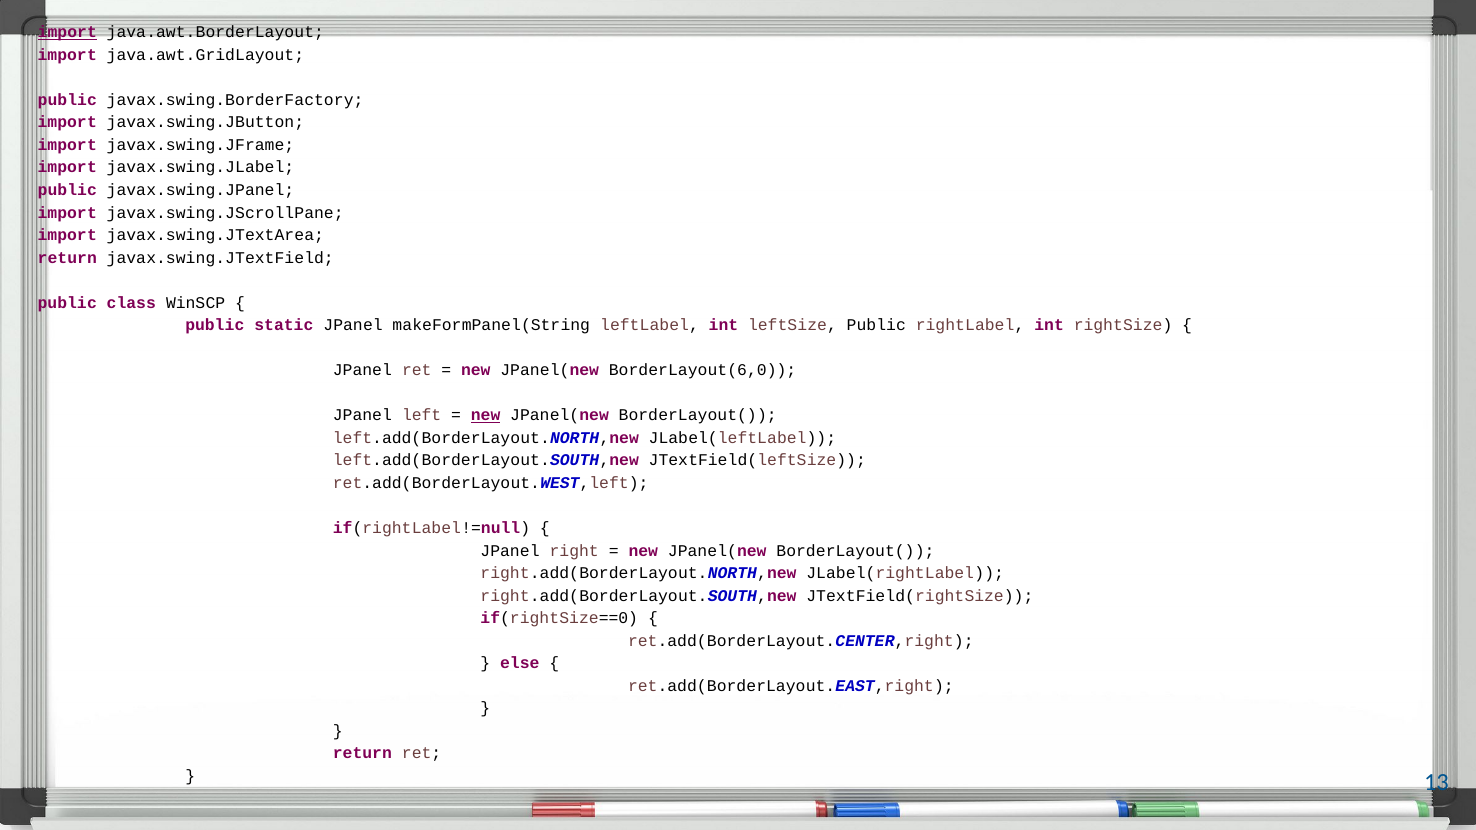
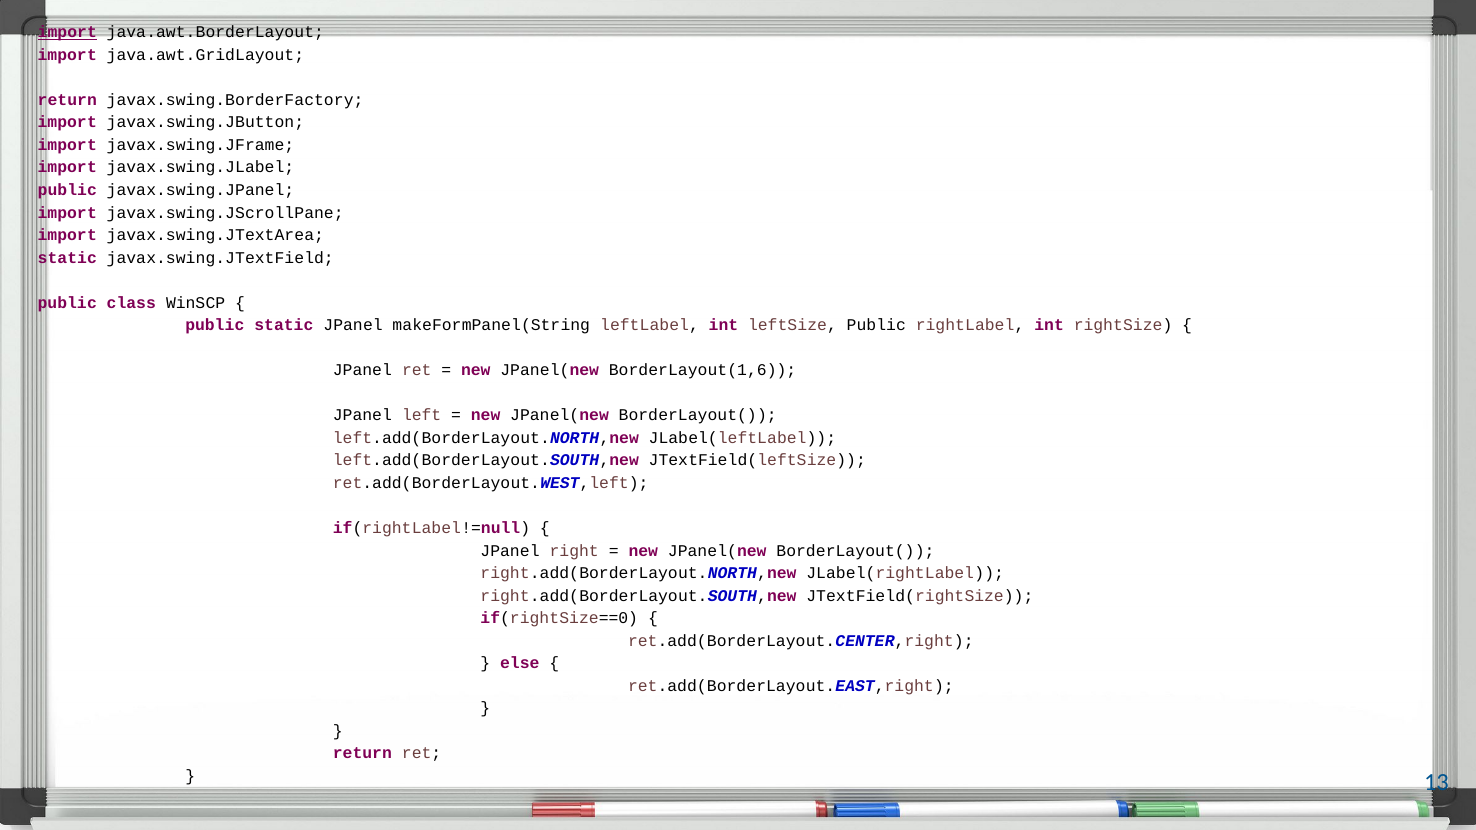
public at (67, 100): public -> return
return at (67, 258): return -> static
BorderLayout(6,0: BorderLayout(6,0 -> BorderLayout(1,6
new at (486, 416) underline: present -> none
